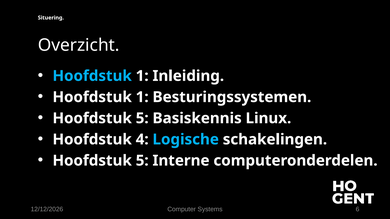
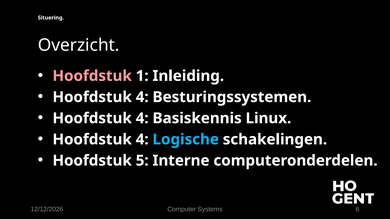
Hoofdstuk at (92, 76) colour: light blue -> pink
1 at (142, 97): 1 -> 4
5 at (142, 118): 5 -> 4
